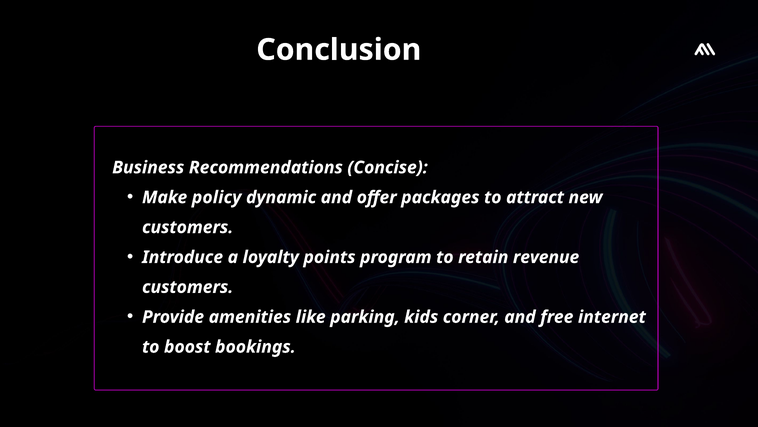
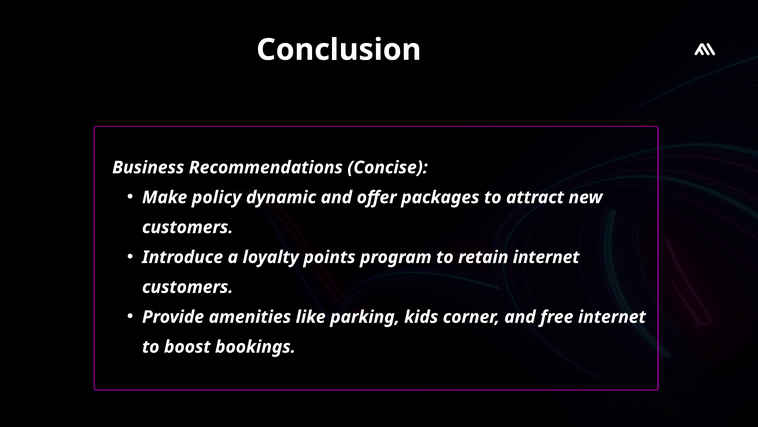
retain revenue: revenue -> internet
